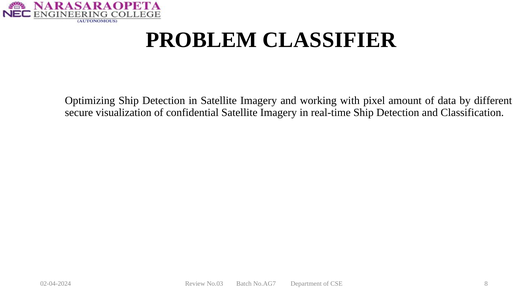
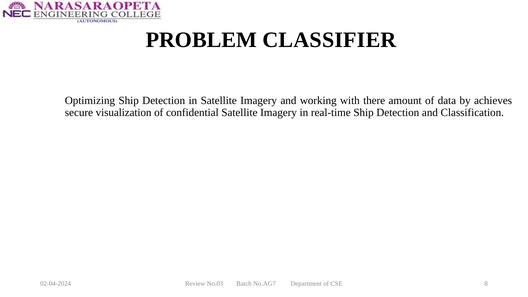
pixel: pixel -> there
different: different -> achieves
